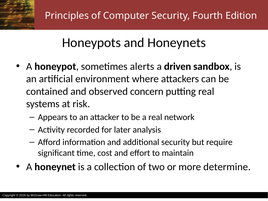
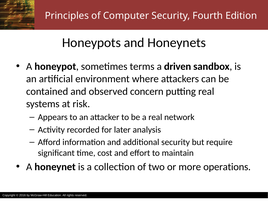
alerts: alerts -> terms
determine: determine -> operations
